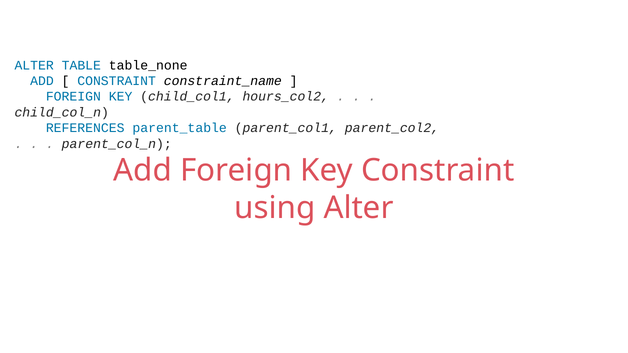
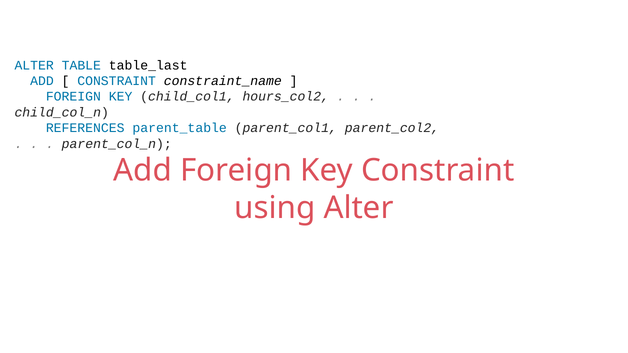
table_none: table_none -> table_last
